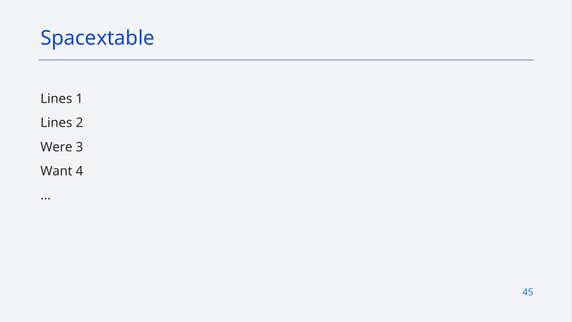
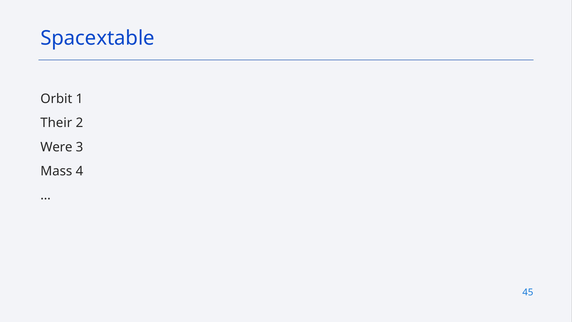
Lines at (56, 99): Lines -> Orbit
Lines at (56, 123): Lines -> Their
Want: Want -> Mass
